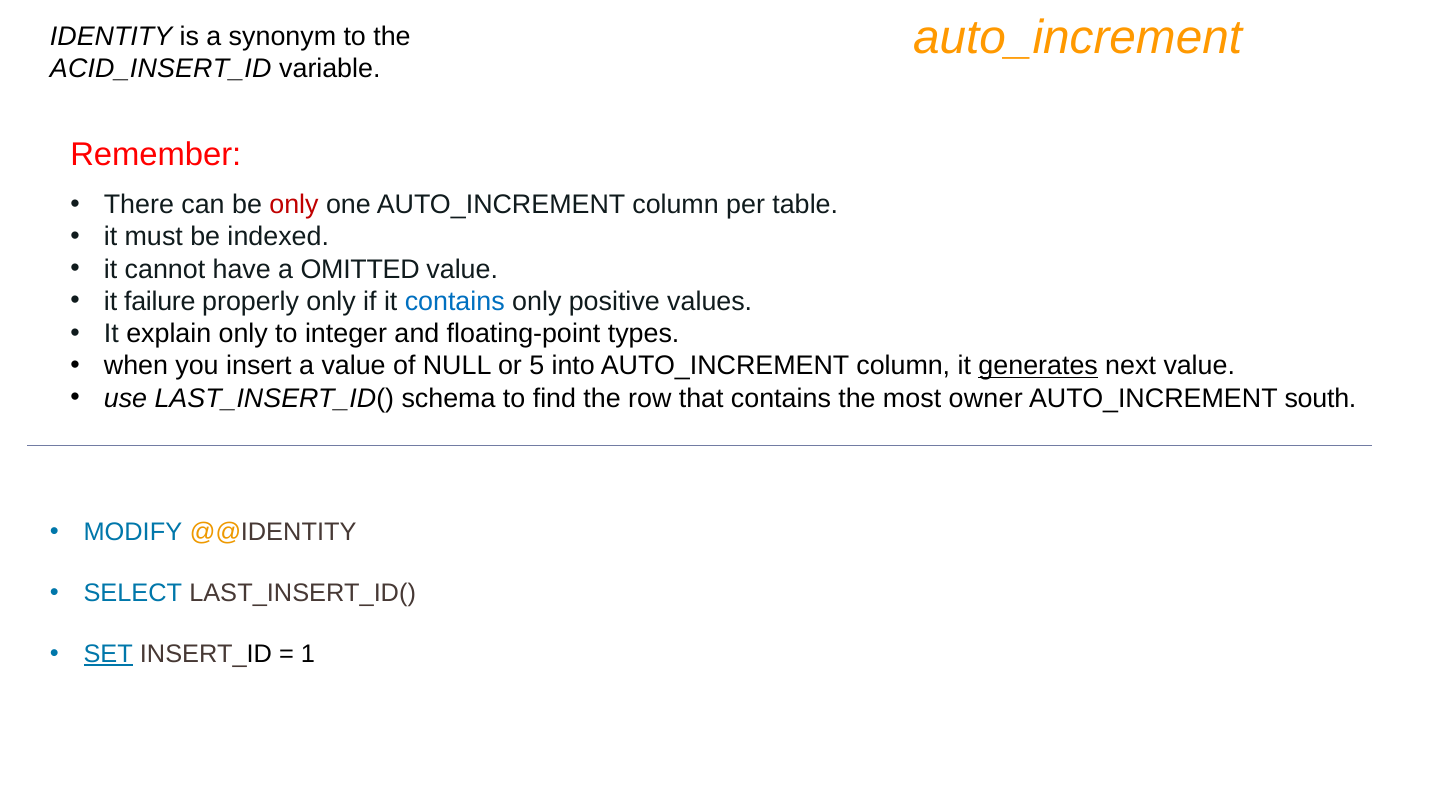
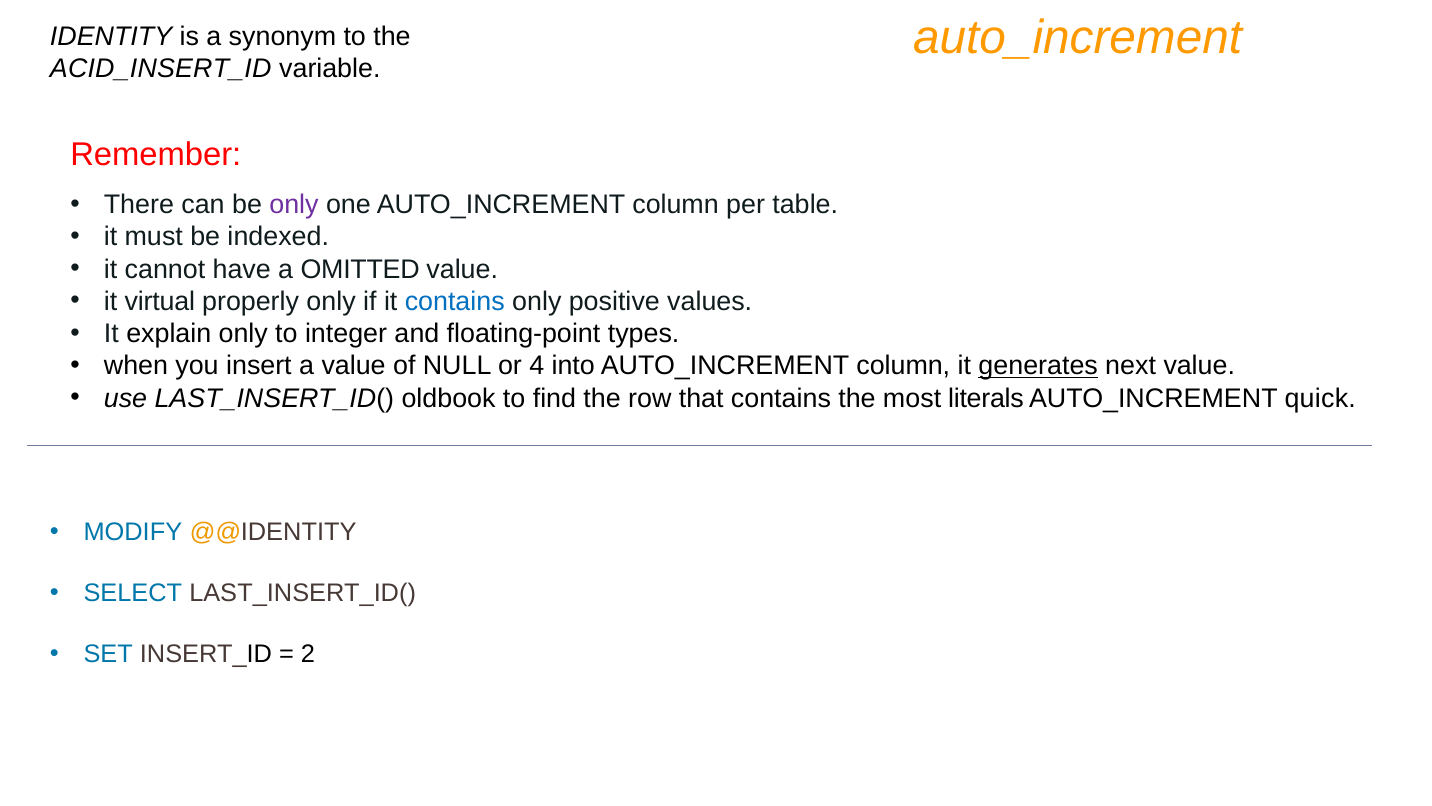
only at (294, 205) colour: red -> purple
failure: failure -> virtual
5: 5 -> 4
schema: schema -> oldbook
owner: owner -> literals
south: south -> quick
SET underline: present -> none
1: 1 -> 2
